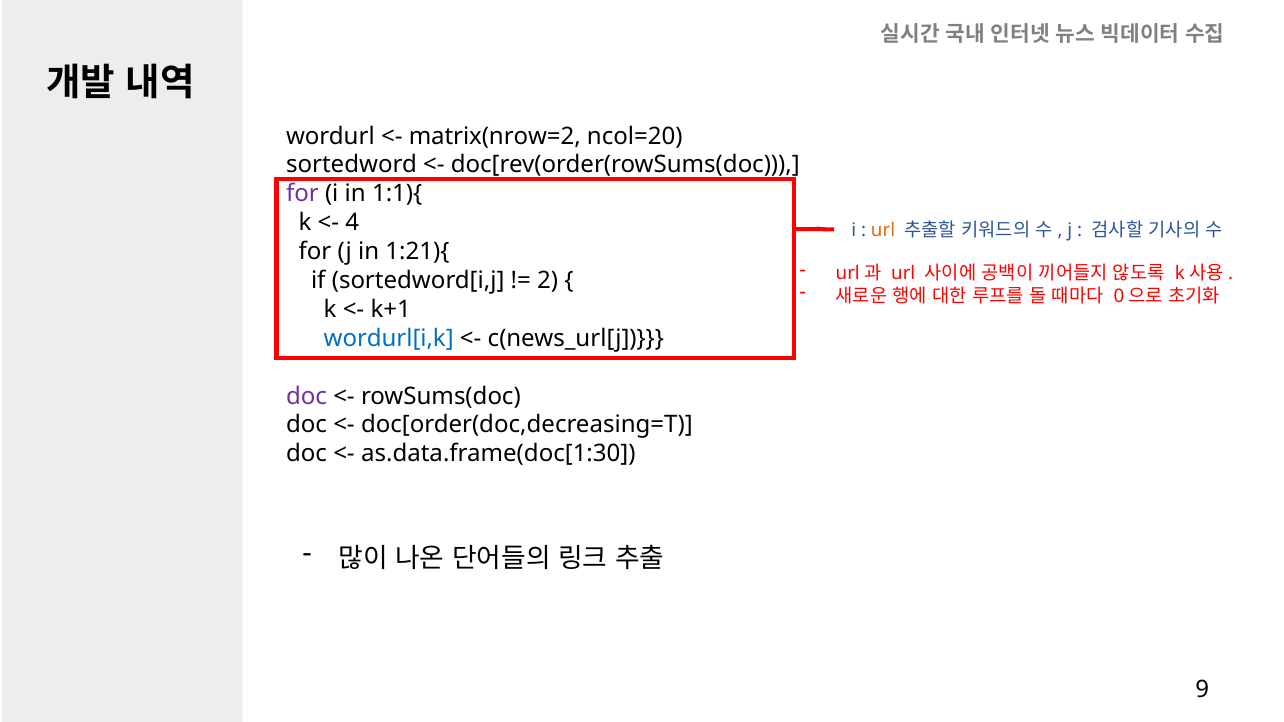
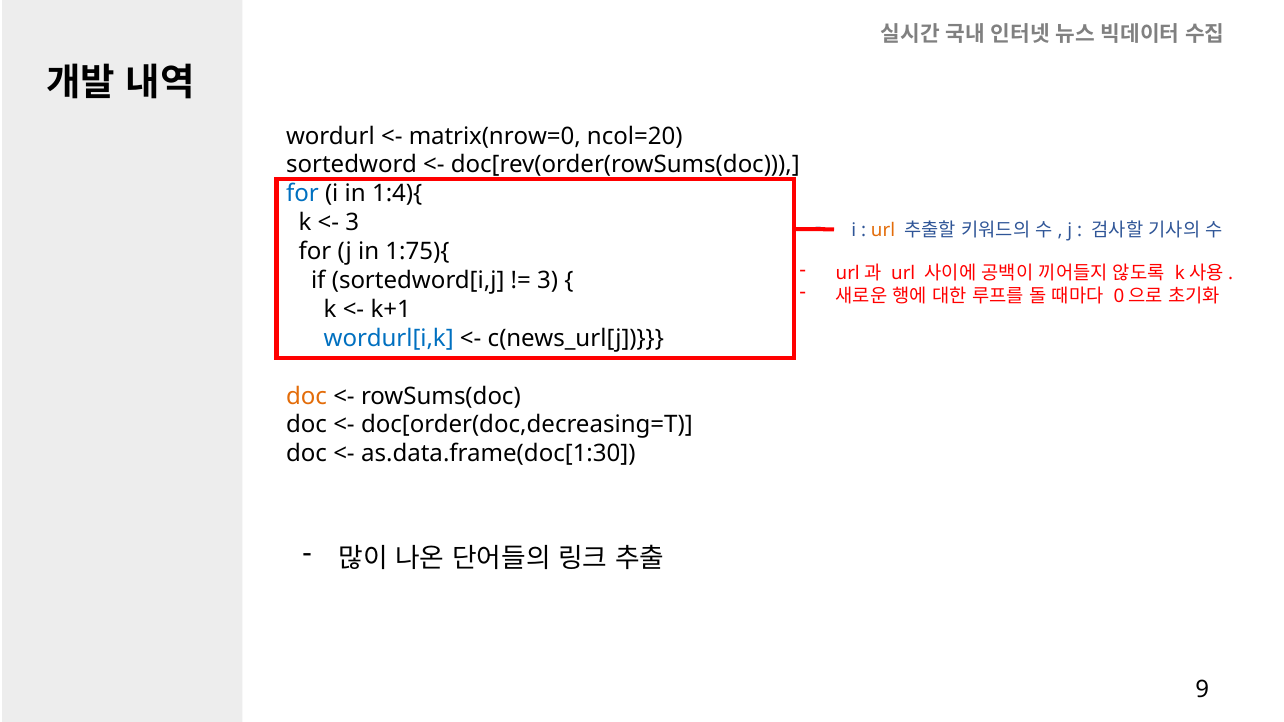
matrix(nrow=2: matrix(nrow=2 -> matrix(nrow=0
for at (302, 194) colour: purple -> blue
1:1){: 1:1){ -> 1:4){
4 at (352, 223): 4 -> 3
1:21){: 1:21){ -> 1:75){
2 at (548, 281): 2 -> 3
doc at (307, 396) colour: purple -> orange
